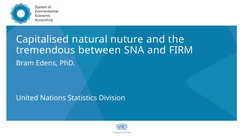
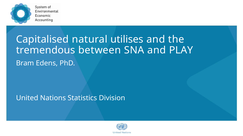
nuture: nuture -> utilises
FIRM: FIRM -> PLAY
